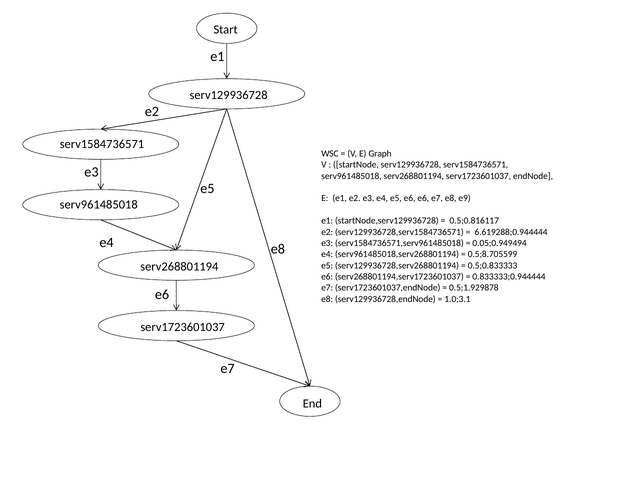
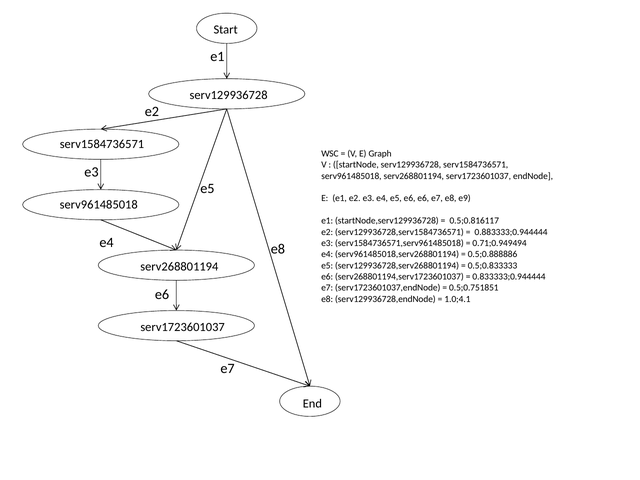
6.619288;0.944444: 6.619288;0.944444 -> 0.883333;0.944444
0.05;0.949494: 0.05;0.949494 -> 0.71;0.949494
0.5;8.705599: 0.5;8.705599 -> 0.5;0.888886
0.5;1.929878: 0.5;1.929878 -> 0.5;0.751851
1.0;3.1: 1.0;3.1 -> 1.0;4.1
